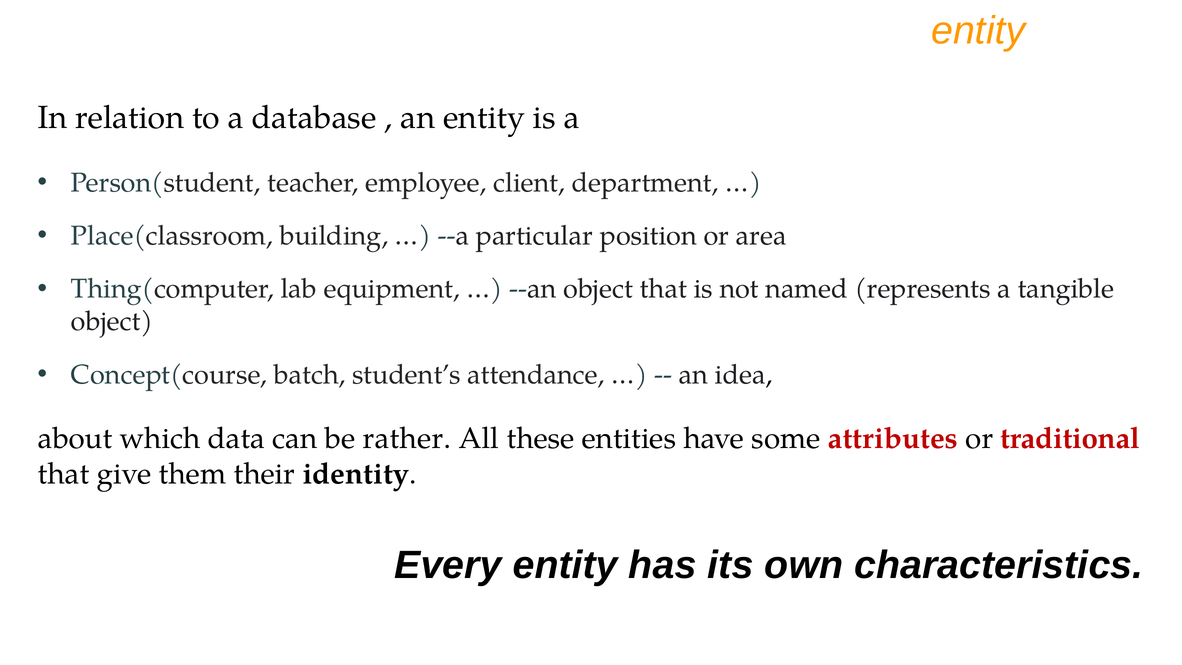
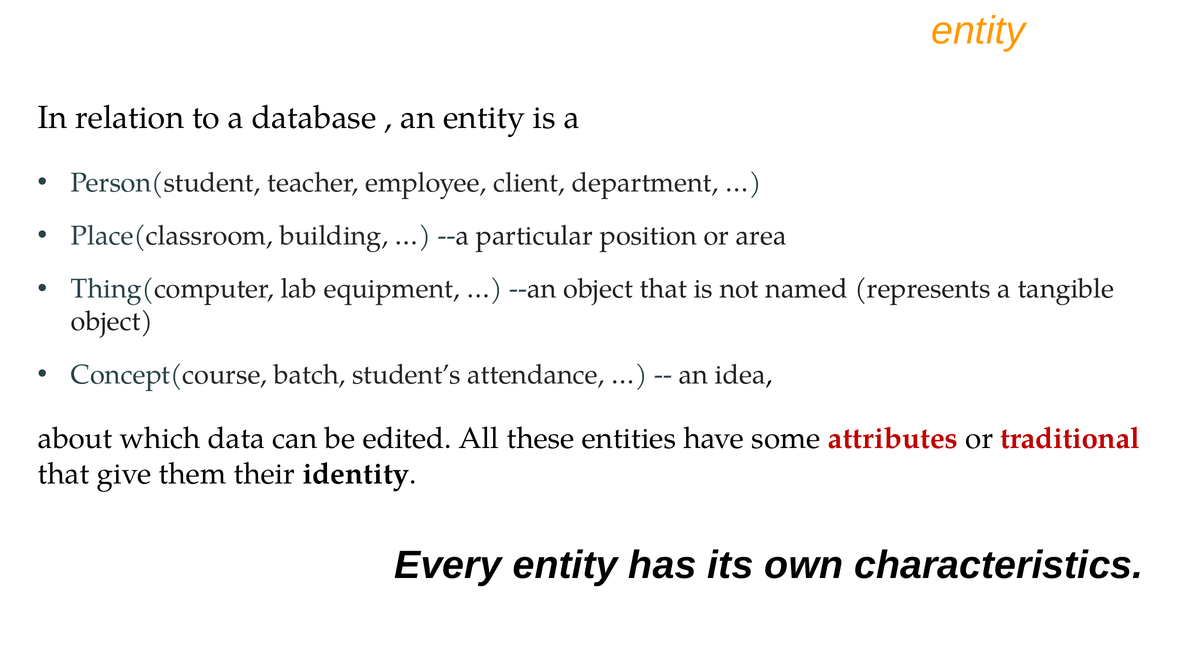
rather: rather -> edited
